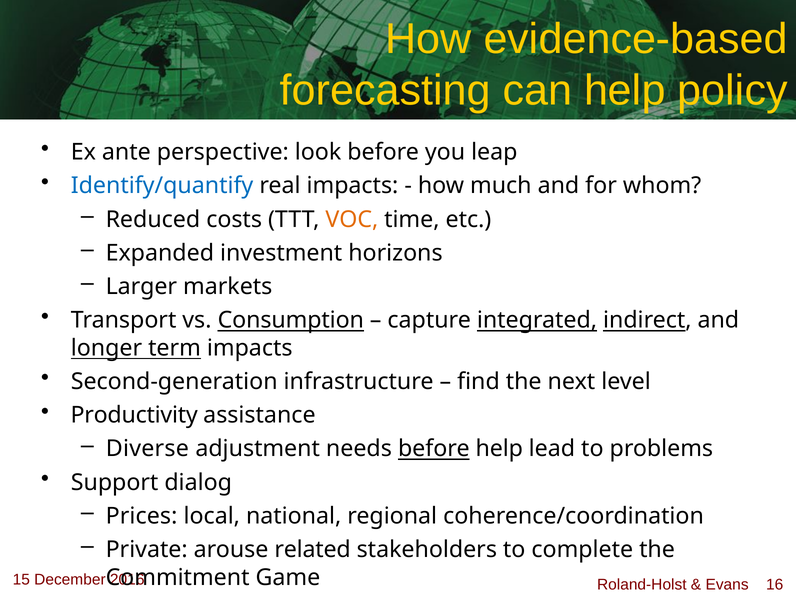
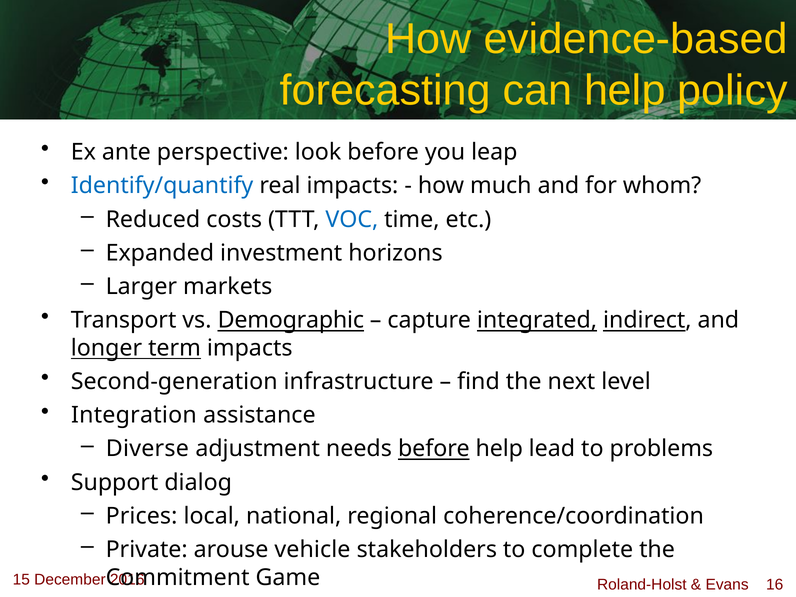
VOC colour: orange -> blue
Consumption: Consumption -> Demographic
Productivity: Productivity -> Integration
related: related -> vehicle
